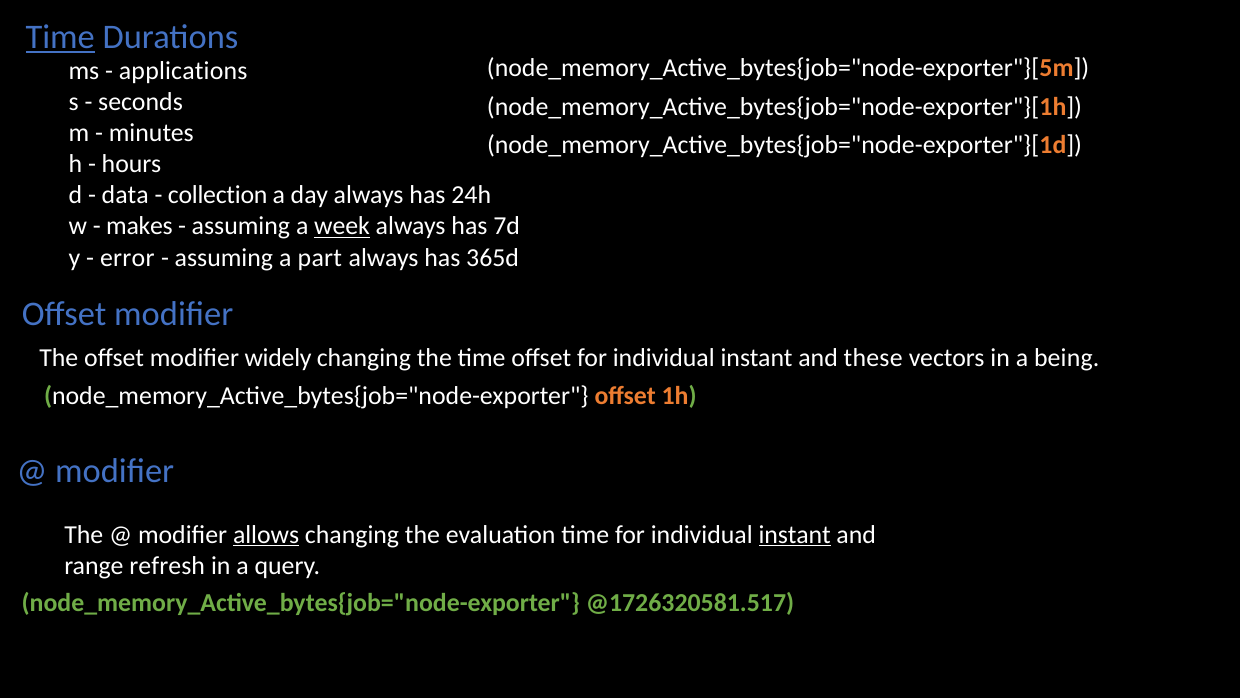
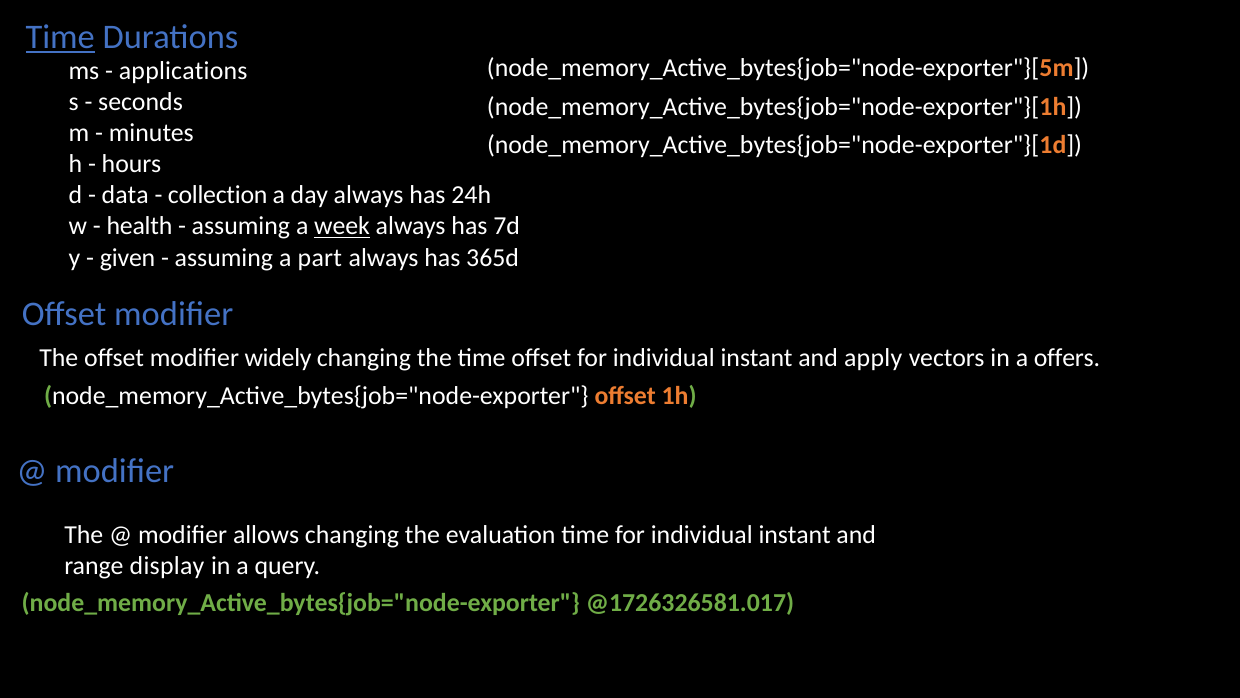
makes: makes -> health
error: error -> given
these: these -> apply
being: being -> offers
allows underline: present -> none
instant at (795, 534) underline: present -> none
refresh: refresh -> display
@1726320581.517: @1726320581.517 -> @1726326581.017
